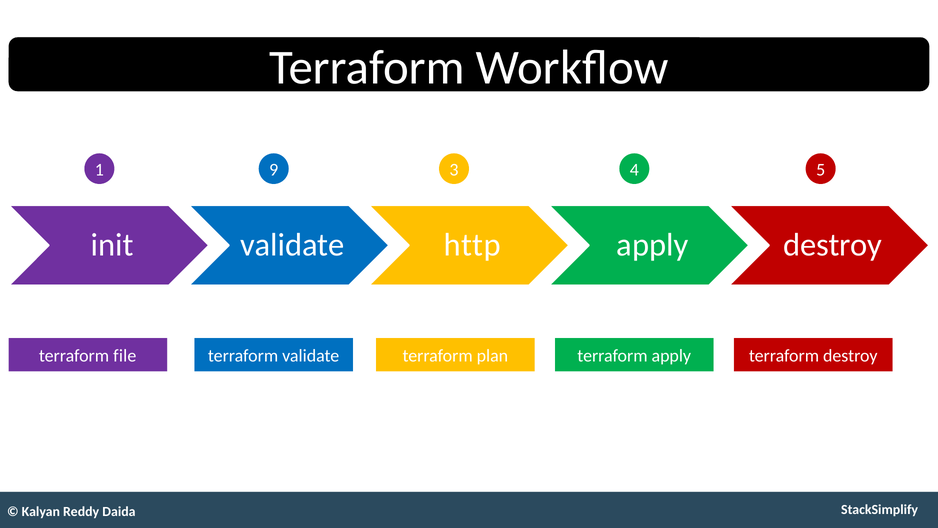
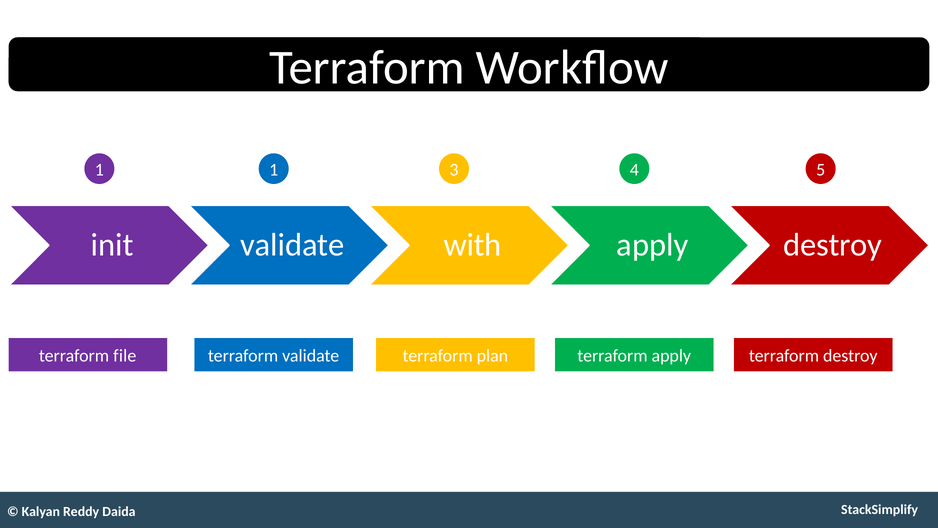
1 9: 9 -> 1
http: http -> with
